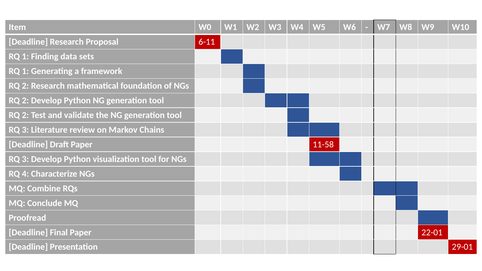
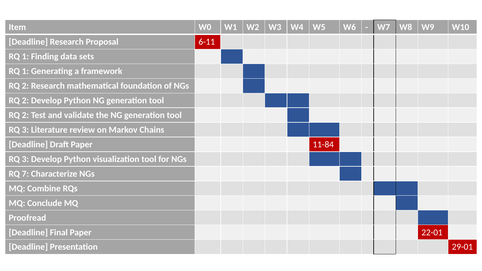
11-58: 11-58 -> 11-84
4: 4 -> 7
